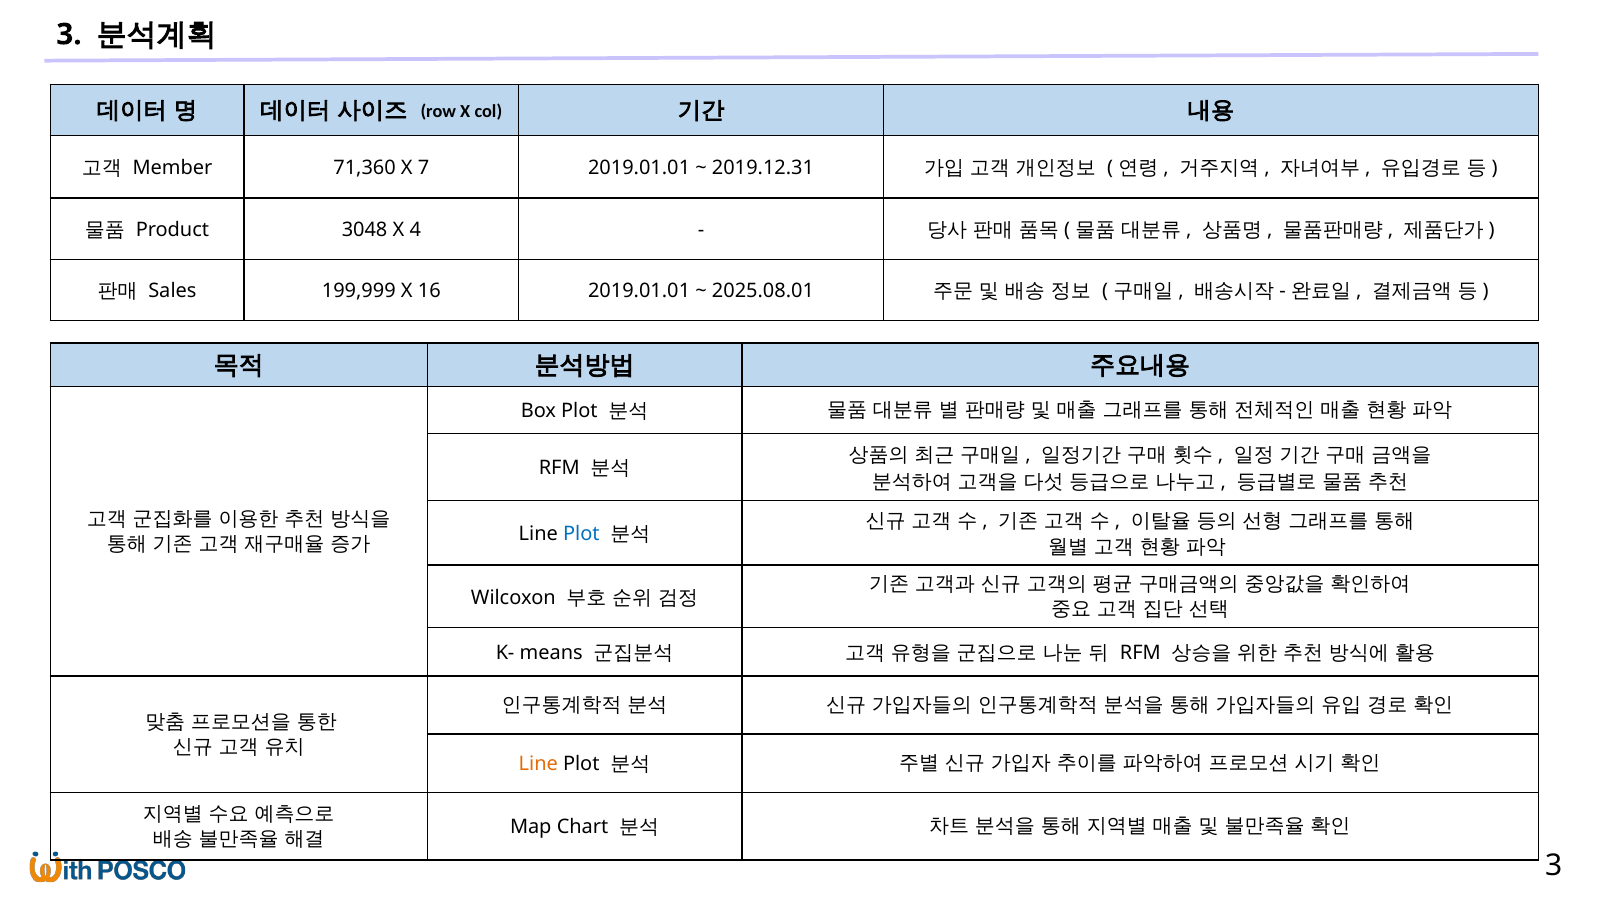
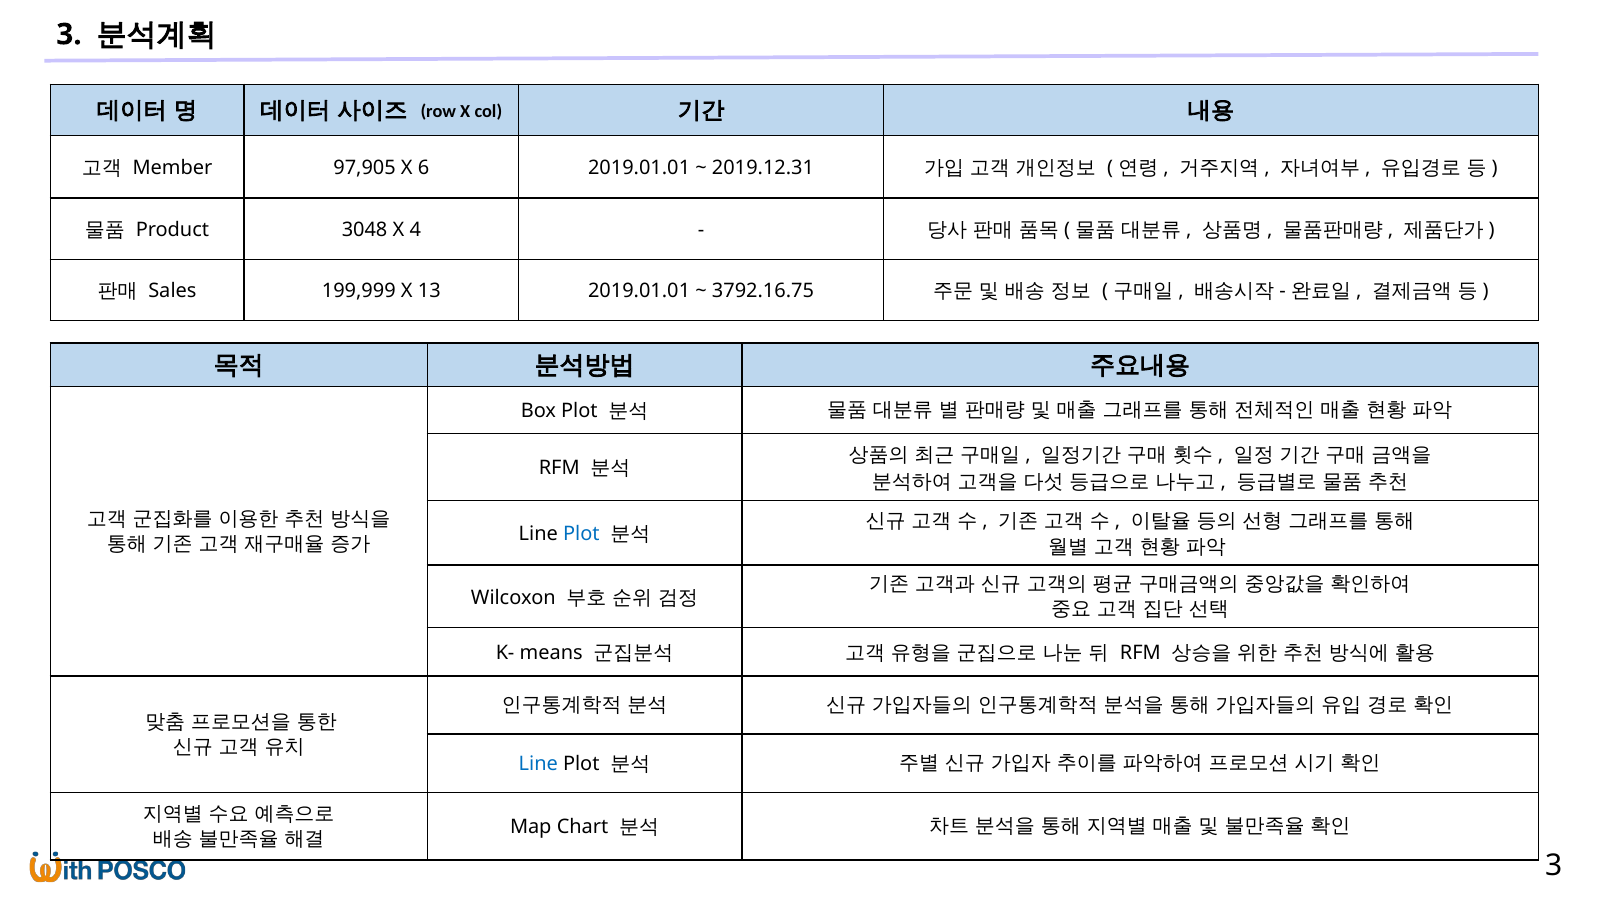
71,360: 71,360 -> 97,905
7: 7 -> 6
16: 16 -> 13
2025.08.01: 2025.08.01 -> 3792.16.75
Line at (538, 764) colour: orange -> blue
